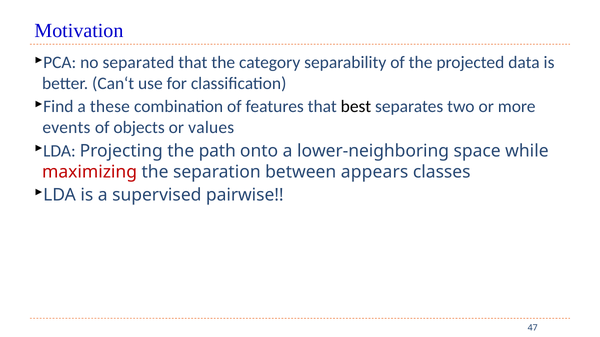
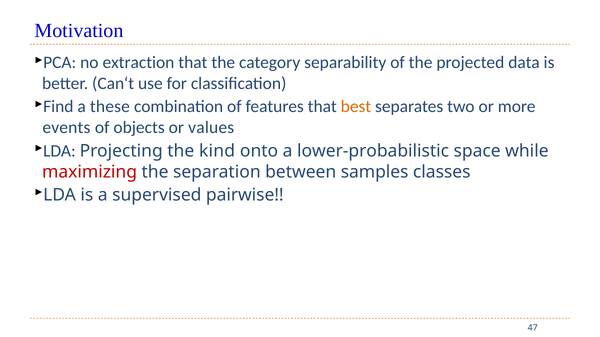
separated: separated -> extraction
best colour: black -> orange
path: path -> kind
lower-neighboring: lower-neighboring -> lower-probabilistic
appears: appears -> samples
